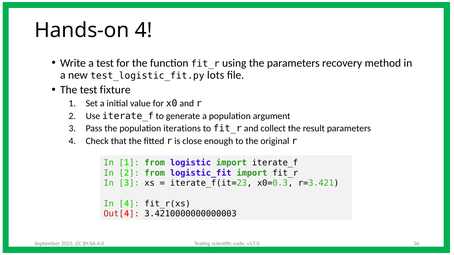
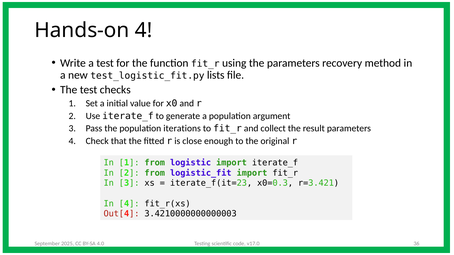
lots: lots -> lists
fixture: fixture -> checks
